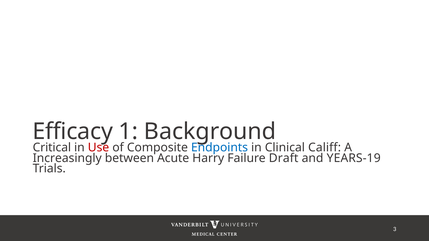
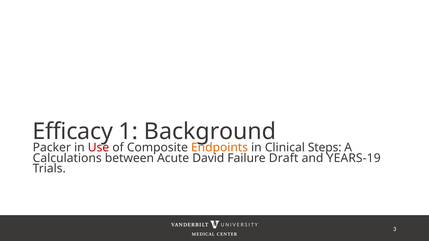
Critical: Critical -> Packer
Endpoints colour: blue -> orange
Califf: Califf -> Steps
Increasingly: Increasingly -> Calculations
Harry: Harry -> David
